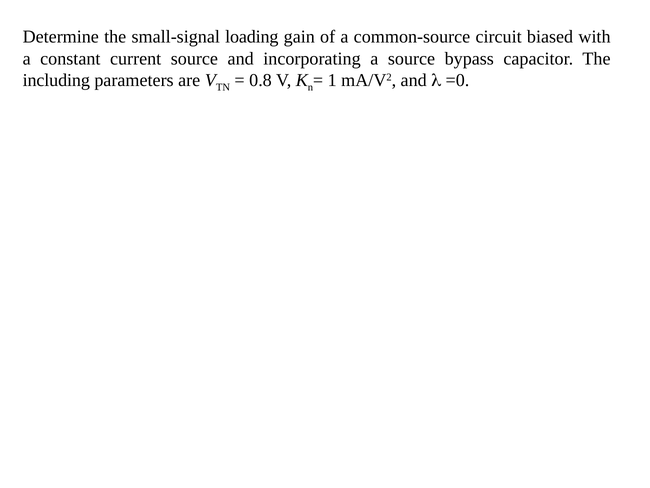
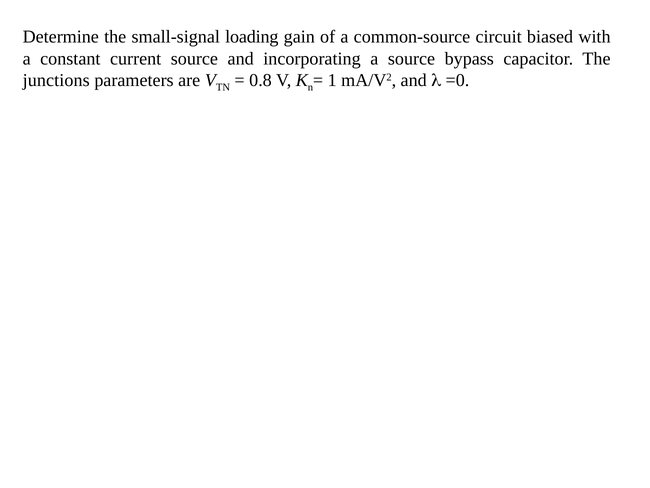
including: including -> junctions
